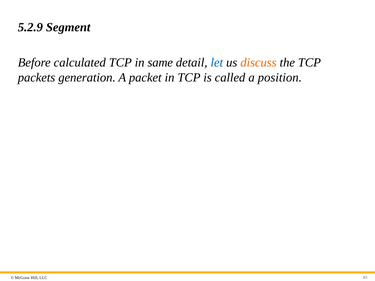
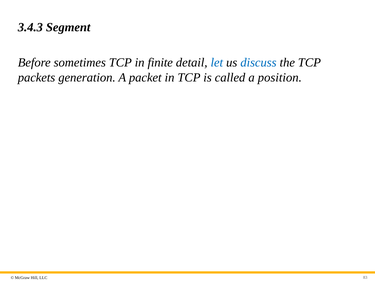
5.2.9: 5.2.9 -> 3.4.3
calculated: calculated -> sometimes
same: same -> finite
discuss colour: orange -> blue
